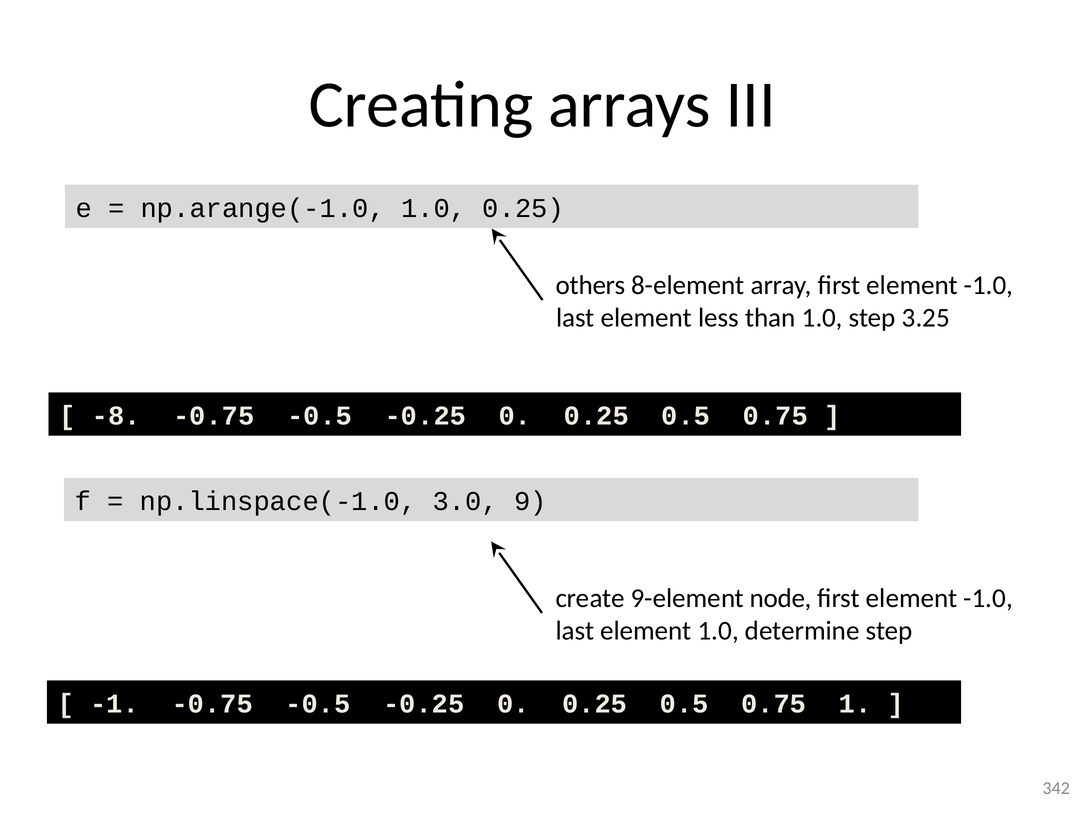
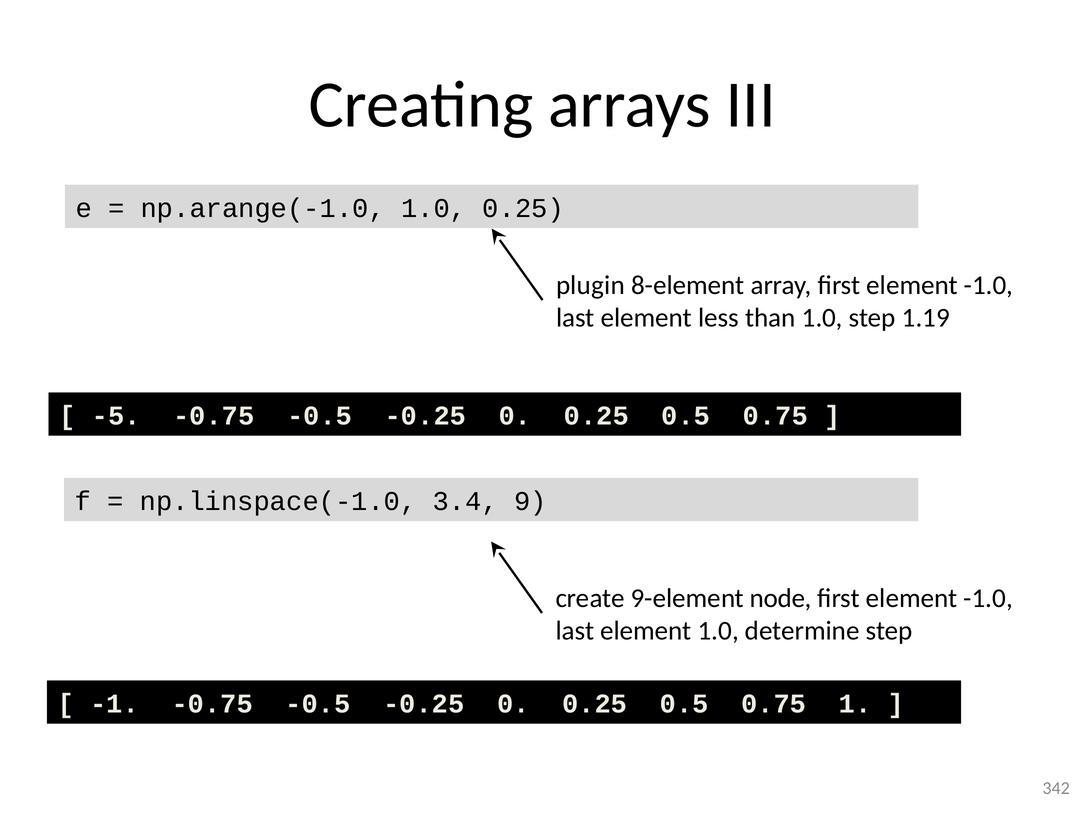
others: others -> plugin
3.25: 3.25 -> 1.19
-8: -8 -> -5
3.0: 3.0 -> 3.4
